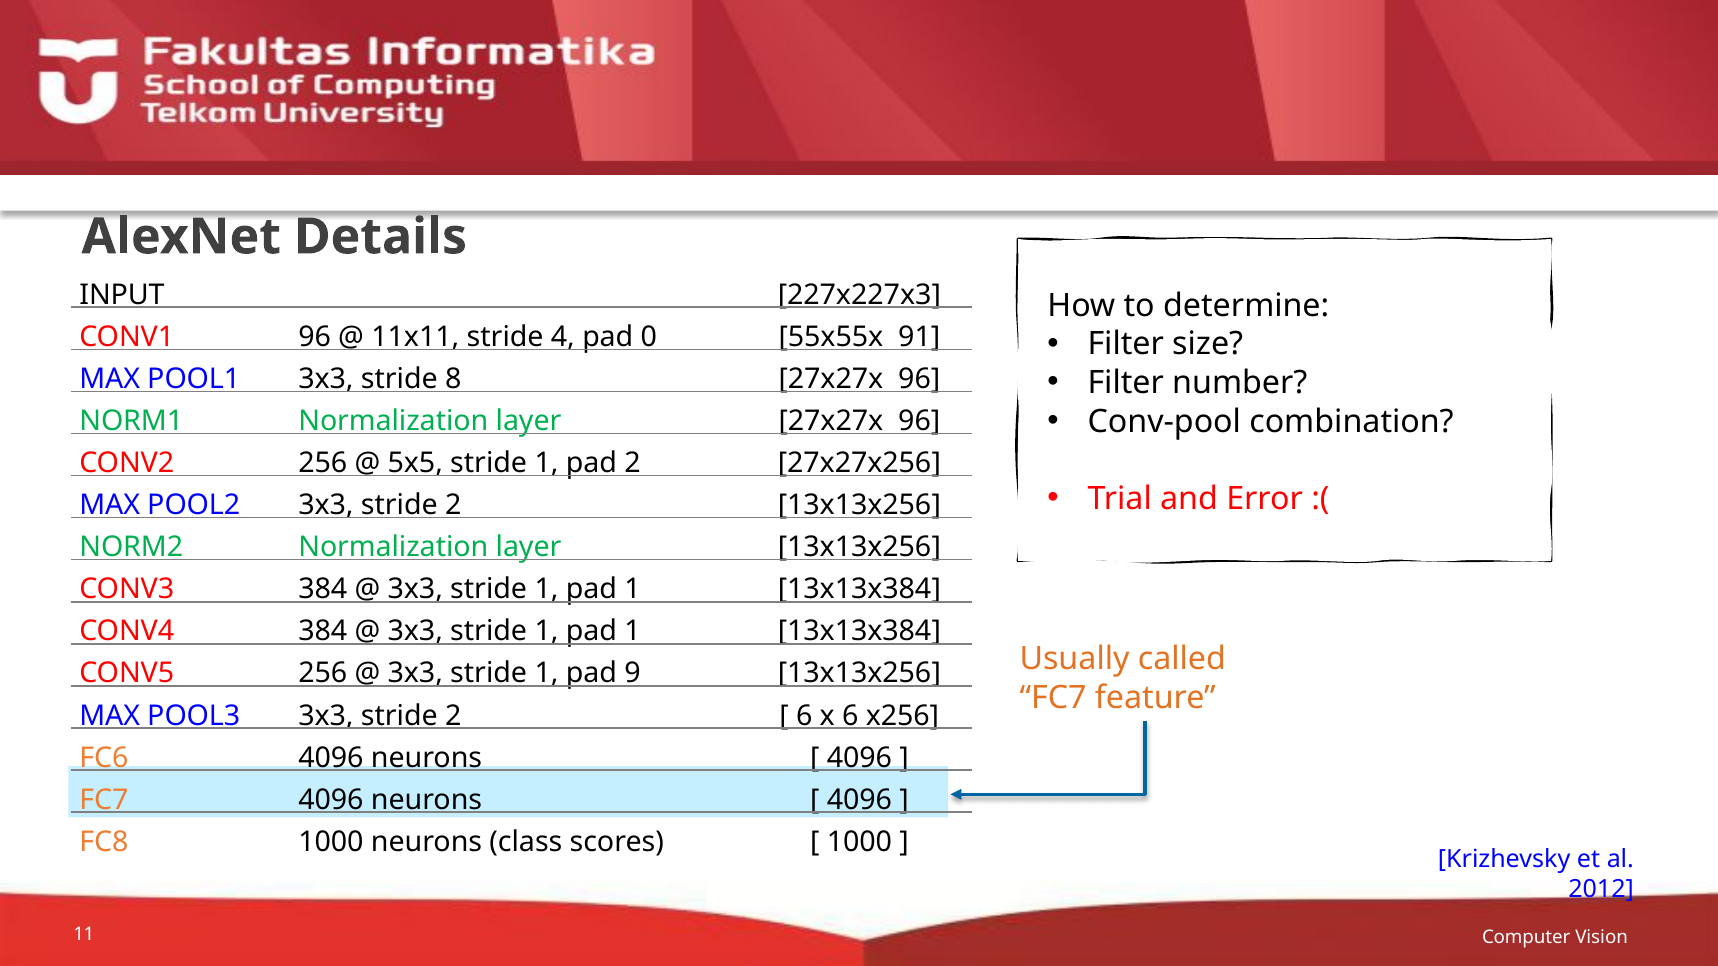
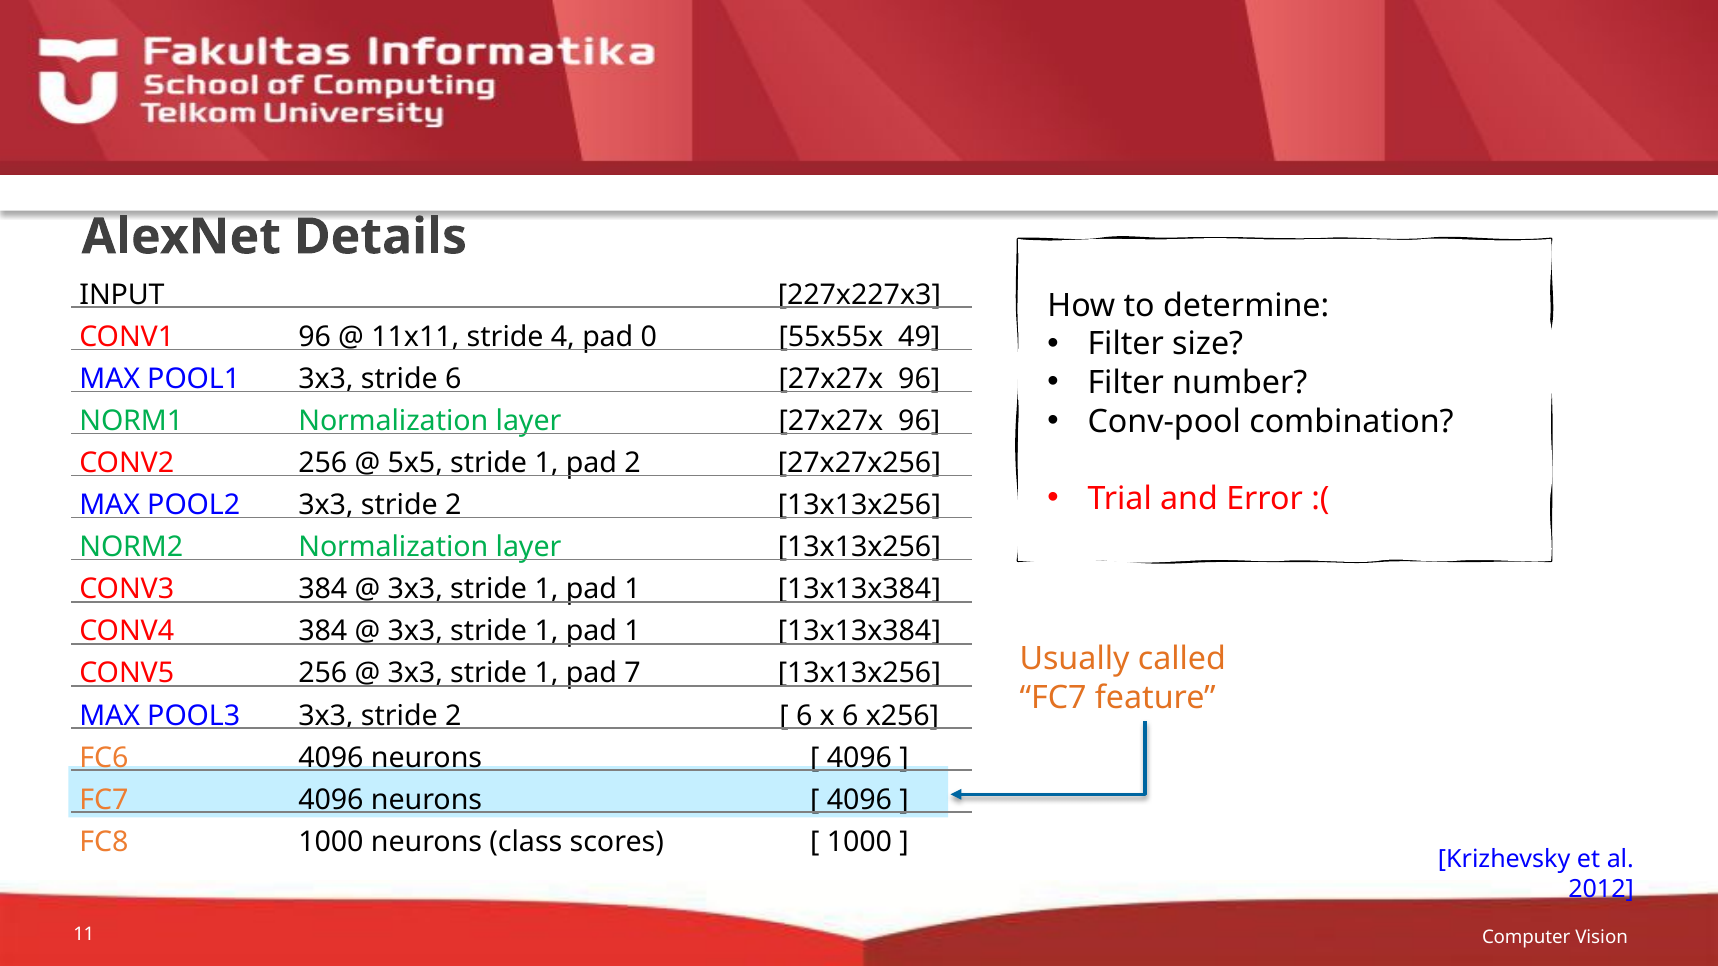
91: 91 -> 49
stride 8: 8 -> 6
9: 9 -> 7
